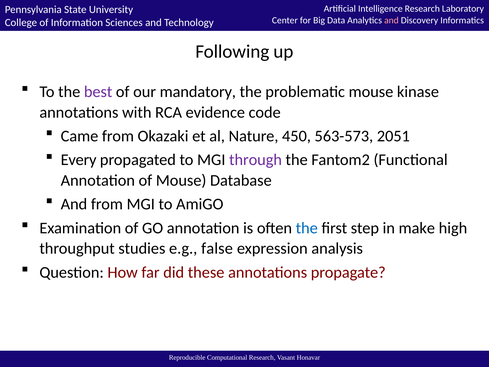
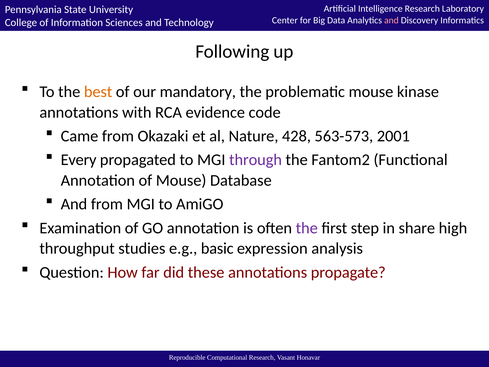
best colour: purple -> orange
450: 450 -> 428
2051: 2051 -> 2001
the at (307, 228) colour: blue -> purple
make: make -> share
false: false -> basic
